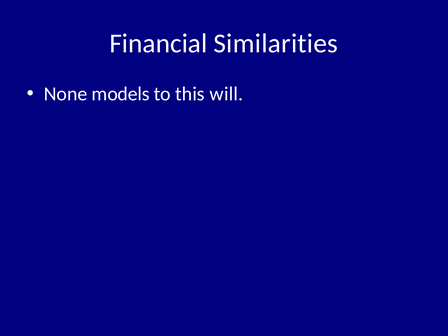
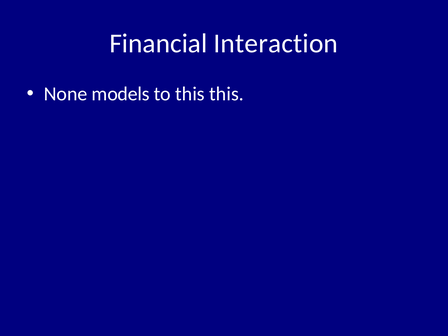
Similarities: Similarities -> Interaction
this will: will -> this
